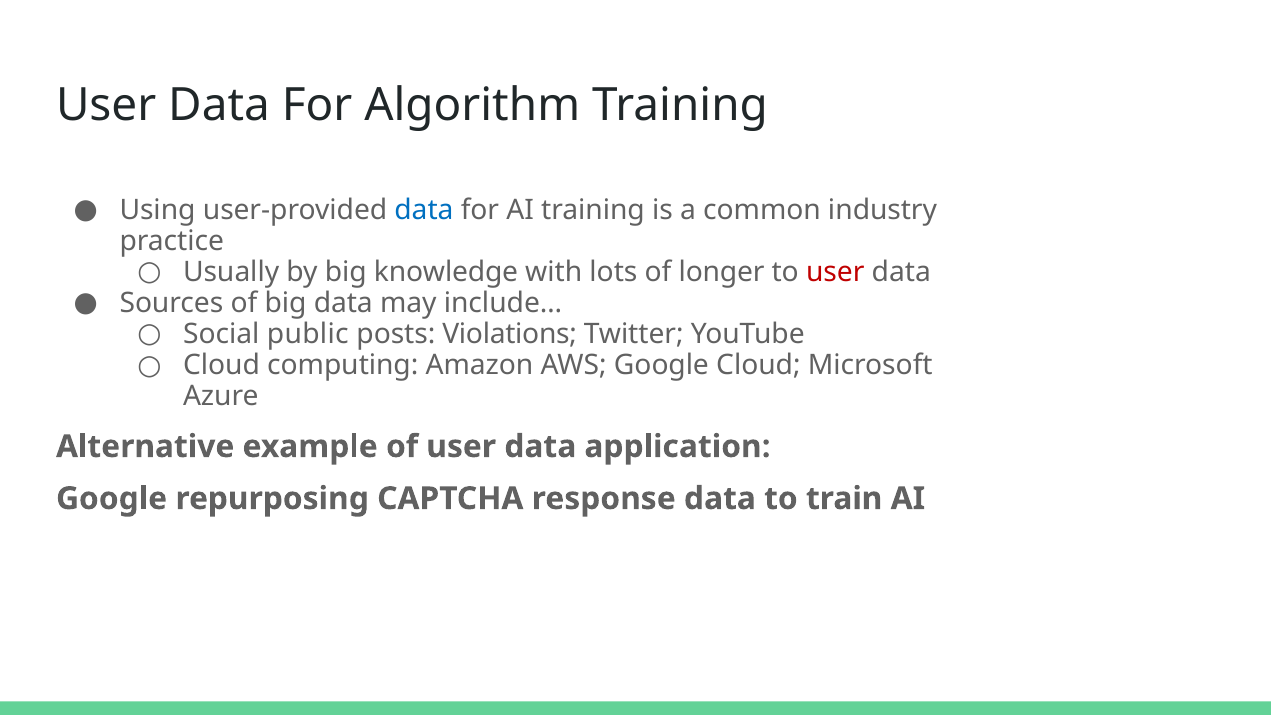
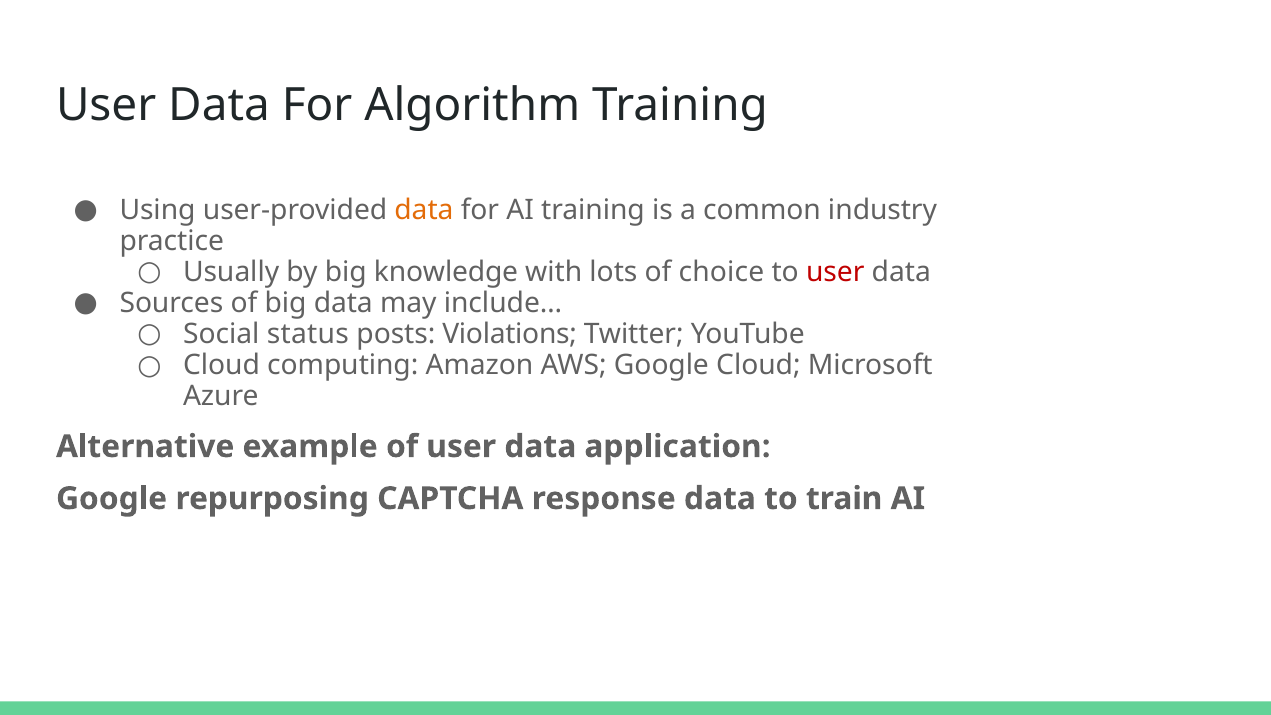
data at (424, 210) colour: blue -> orange
longer: longer -> choice
public: public -> status
